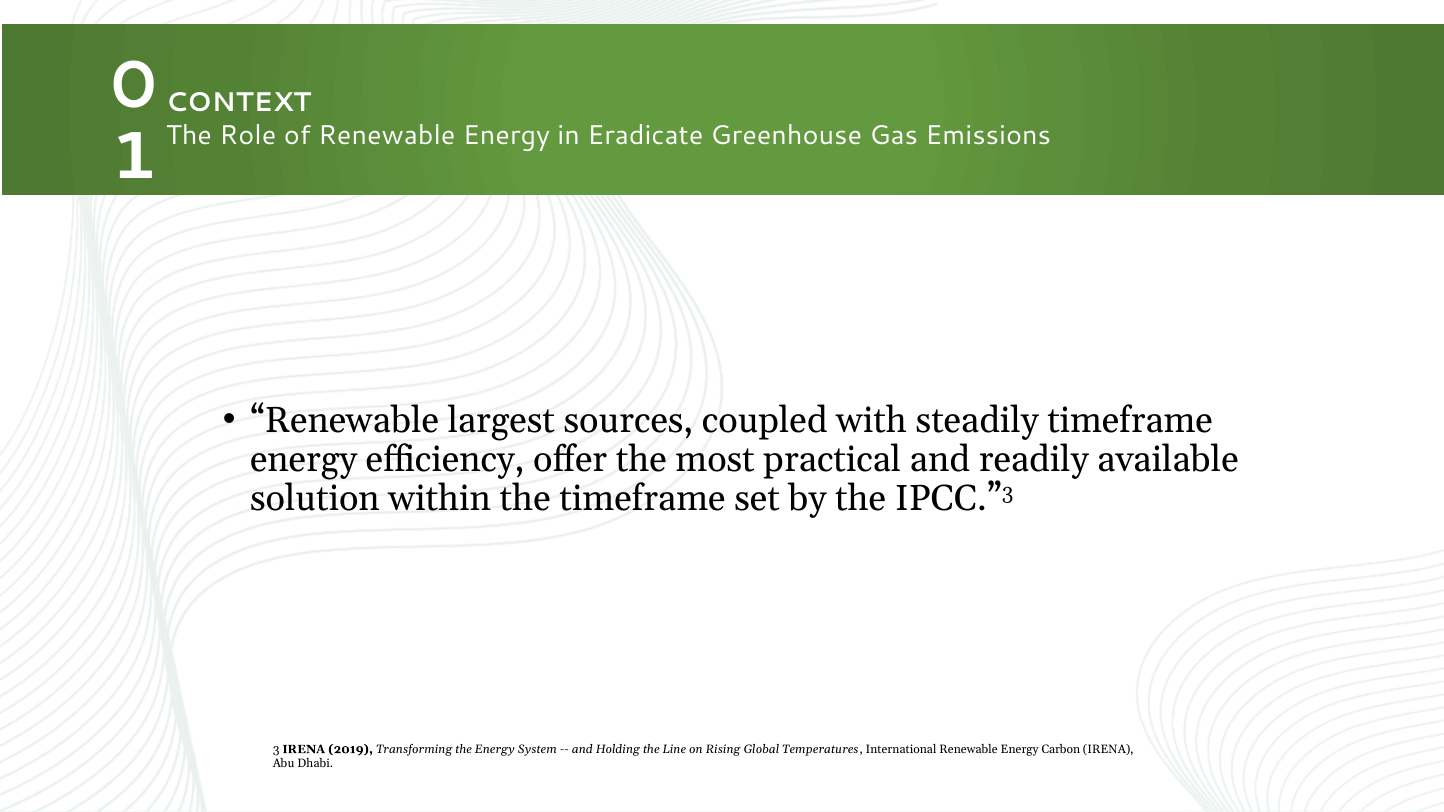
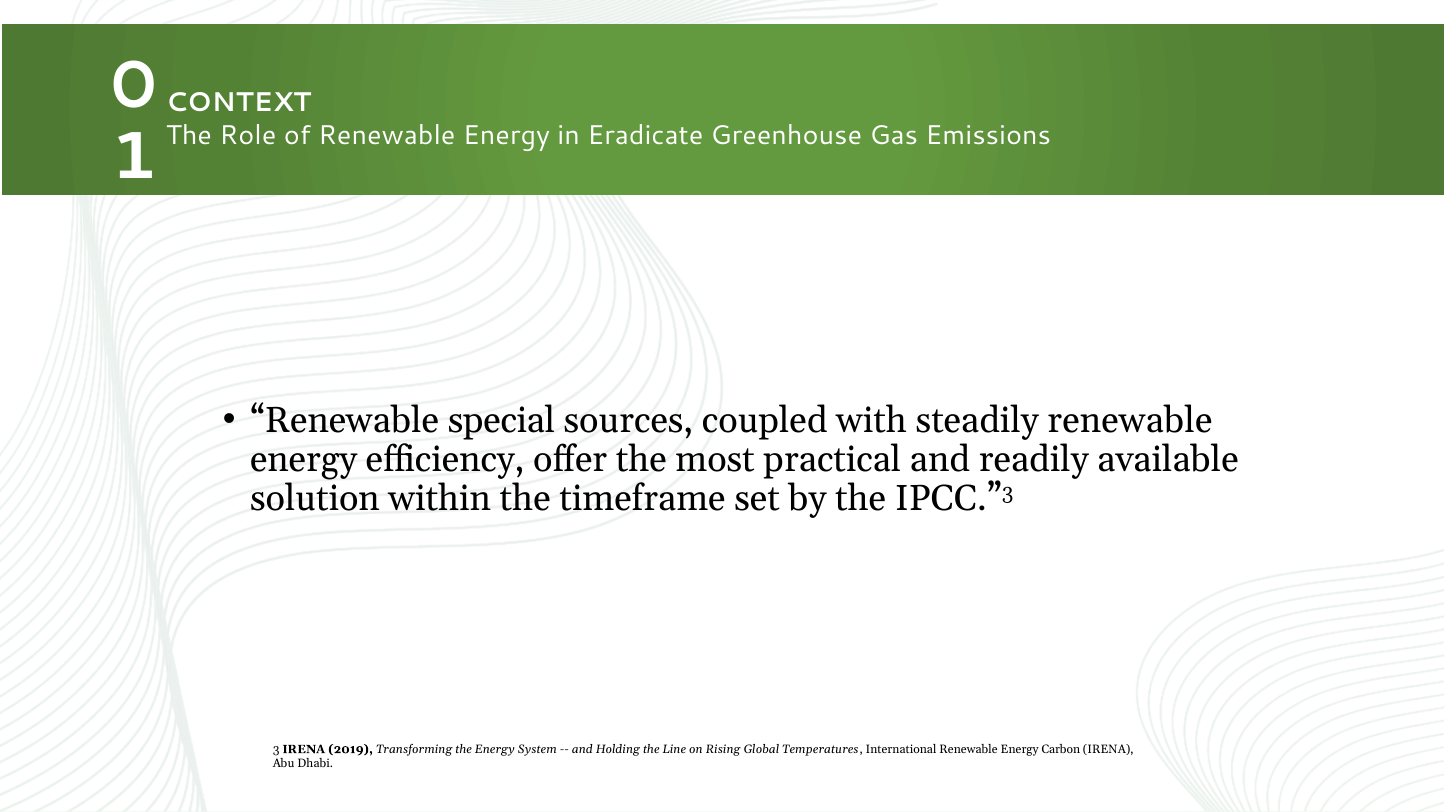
largest: largest -> special
steadily timeframe: timeframe -> renewable
